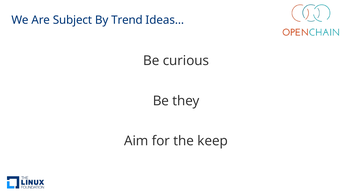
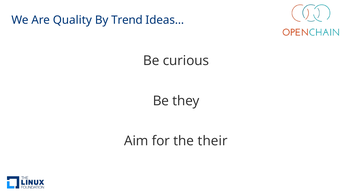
Subject: Subject -> Quality
keep: keep -> their
